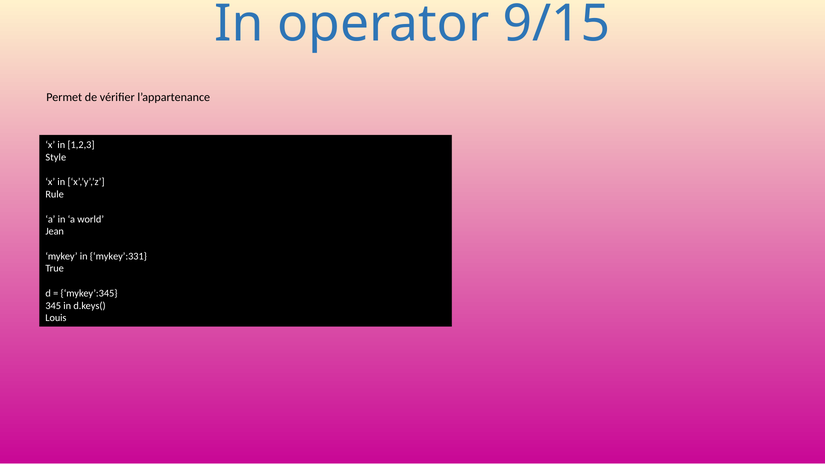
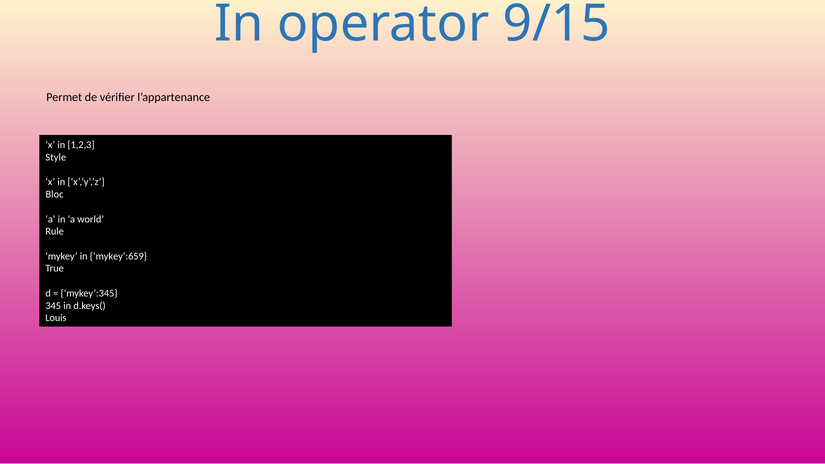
Rule: Rule -> Bloc
Jean: Jean -> Rule
mykey’:331: mykey’:331 -> mykey’:659
